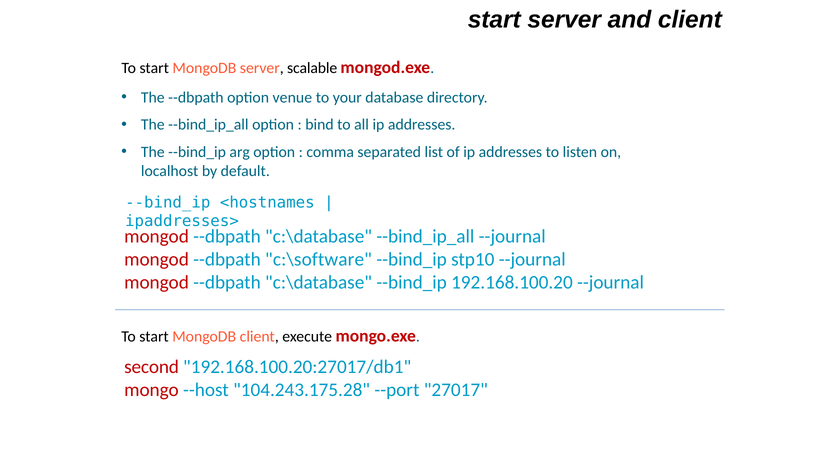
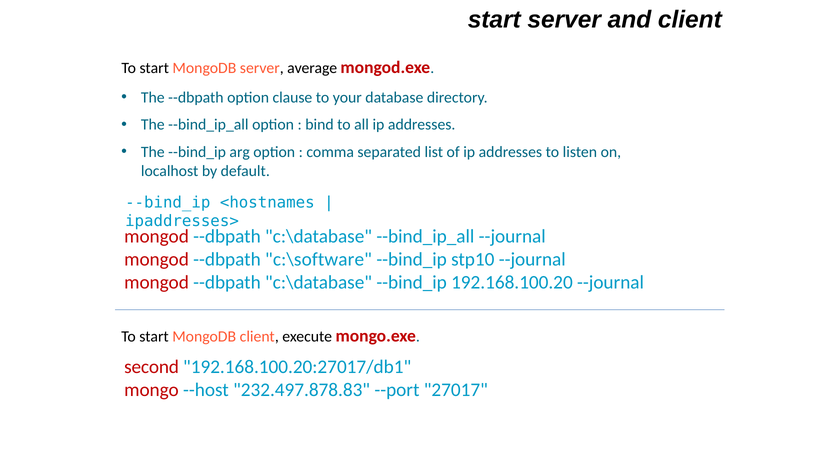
scalable: scalable -> average
venue: venue -> clause
104.243.175.28: 104.243.175.28 -> 232.497.878.83
